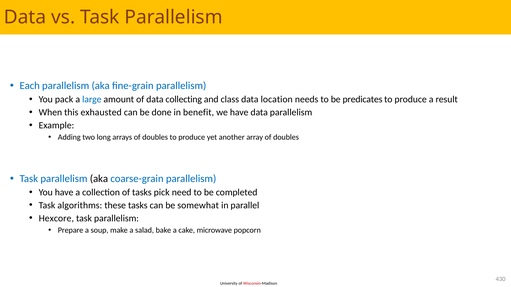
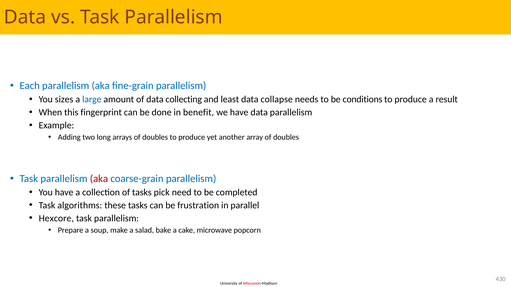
pack: pack -> sizes
class: class -> least
location: location -> collapse
predicates: predicates -> conditions
exhausted: exhausted -> fingerprint
aka at (99, 179) colour: black -> red
somewhat: somewhat -> frustration
